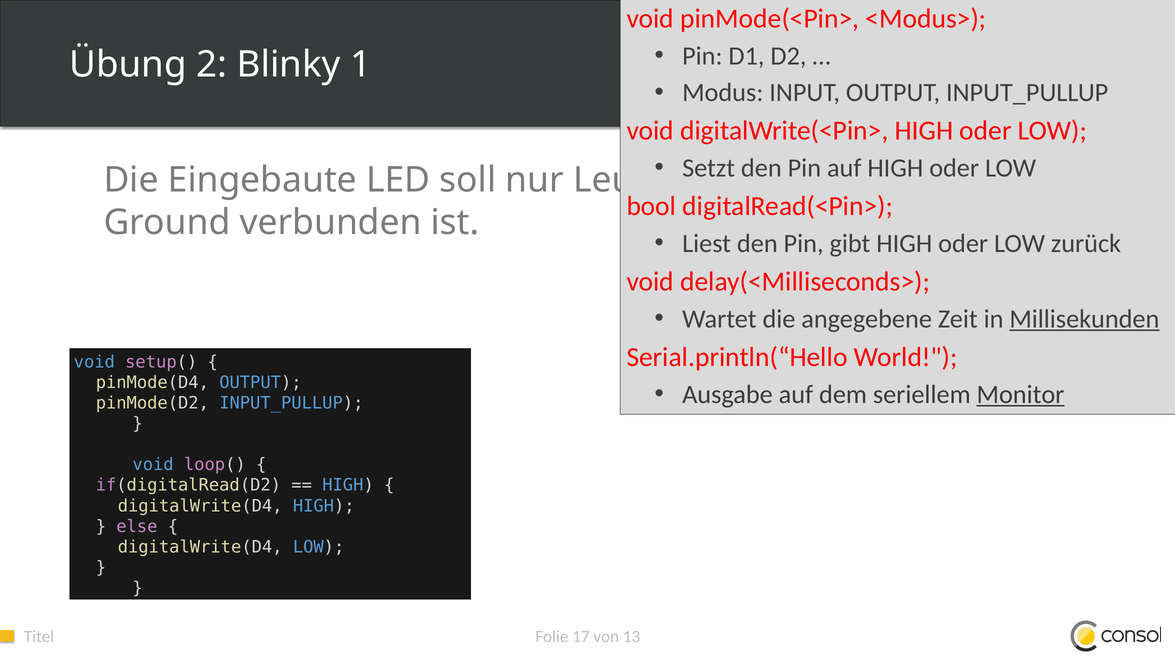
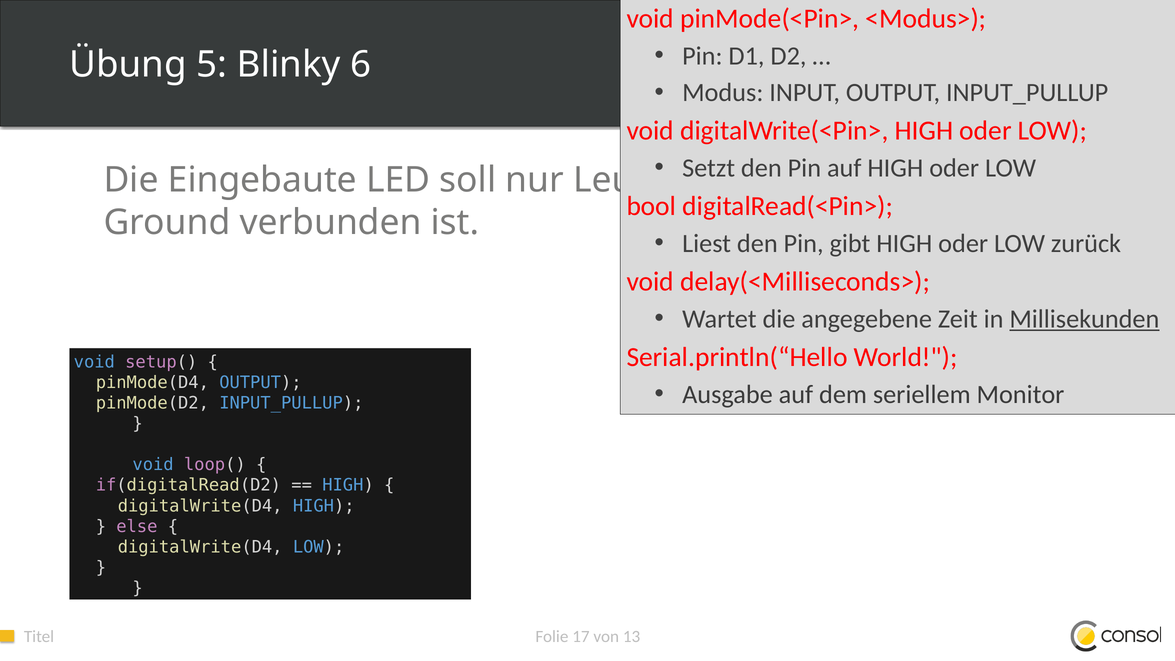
2: 2 -> 5
1: 1 -> 6
Monitor underline: present -> none
